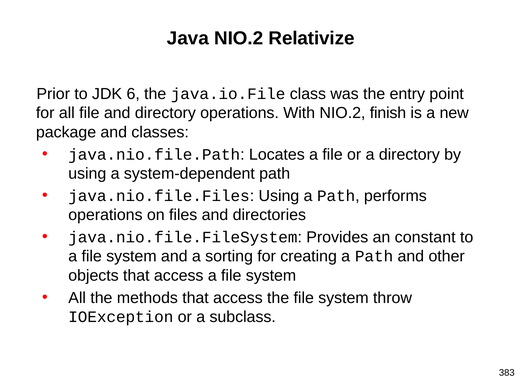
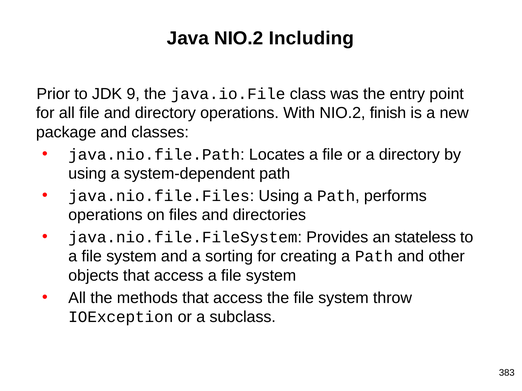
Relativize: Relativize -> Including
6: 6 -> 9
constant: constant -> stateless
